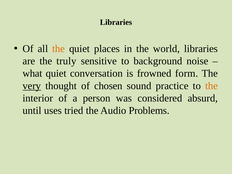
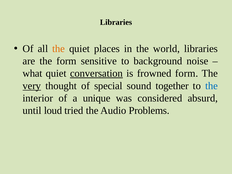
the truly: truly -> form
conversation underline: none -> present
chosen: chosen -> special
practice: practice -> together
the at (212, 86) colour: orange -> blue
person: person -> unique
uses: uses -> loud
